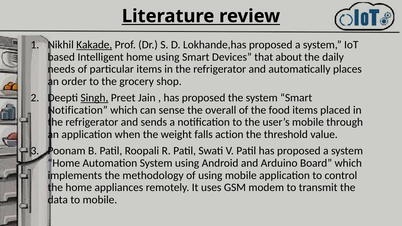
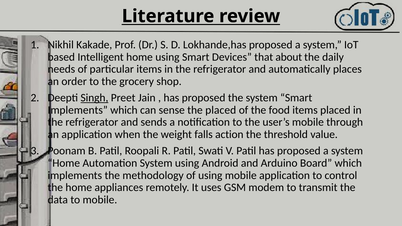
Kakade underline: present -> none
Notification at (78, 110): Notification -> Implements
the overall: overall -> placed
